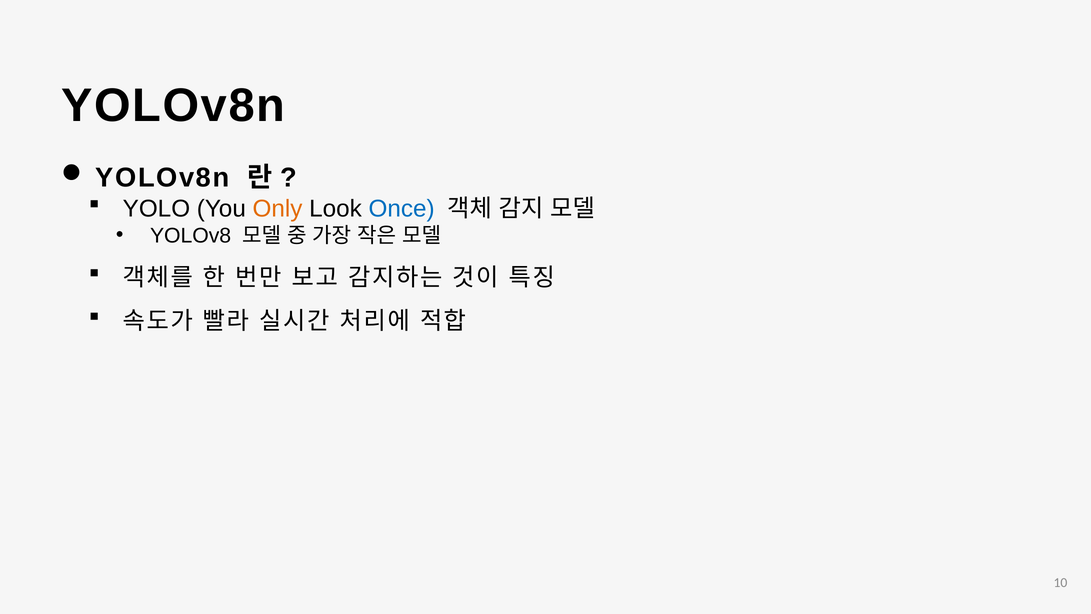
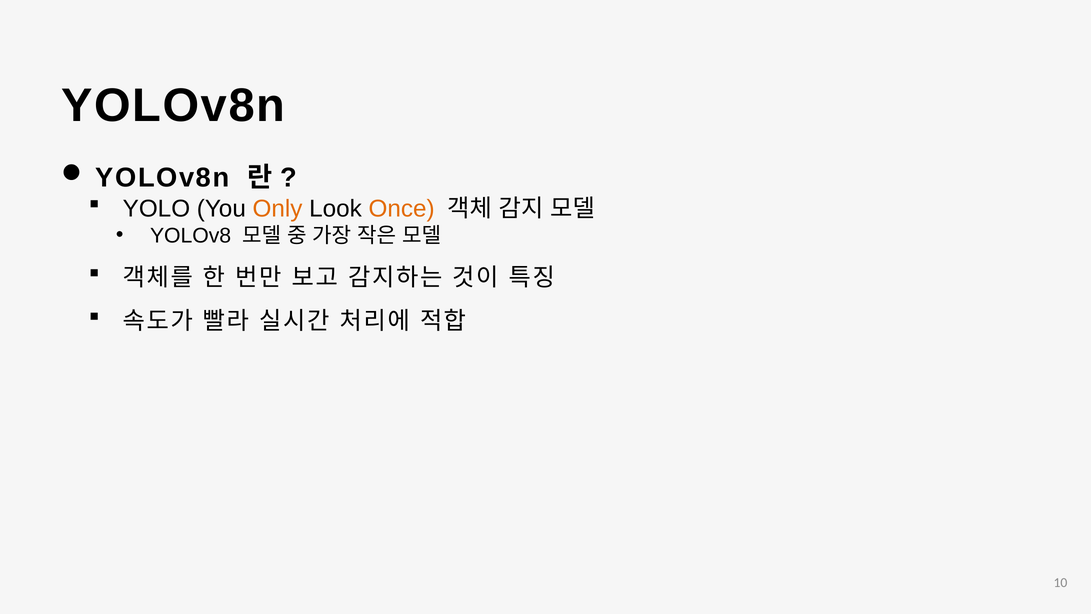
Once colour: blue -> orange
